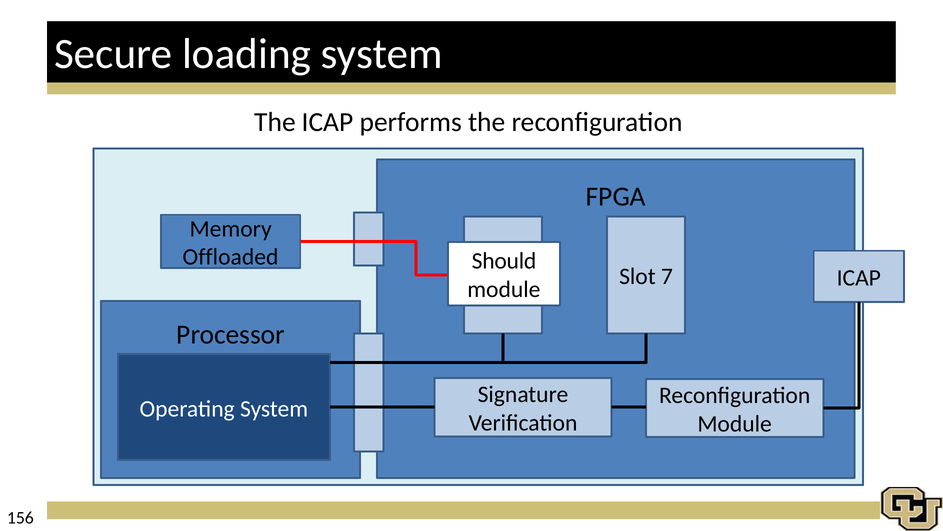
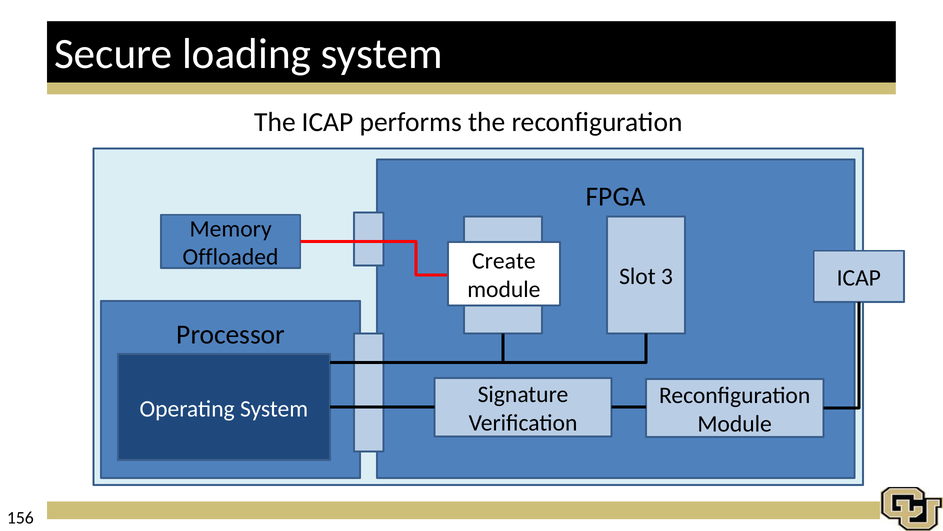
Should: Should -> Create
7: 7 -> 3
